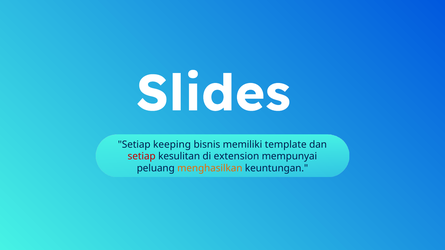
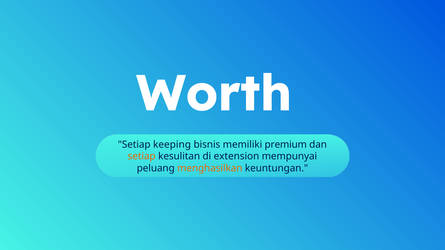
Slides: Slides -> Worth
template: template -> premium
setiap at (142, 157) colour: red -> orange
